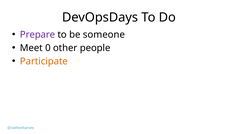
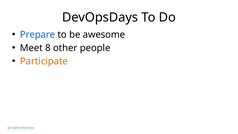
Prepare colour: purple -> blue
someone: someone -> awesome
0: 0 -> 8
